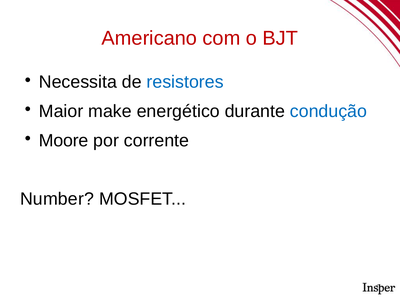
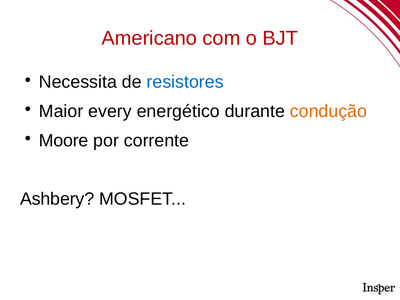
make: make -> every
condução colour: blue -> orange
Number: Number -> Ashbery
